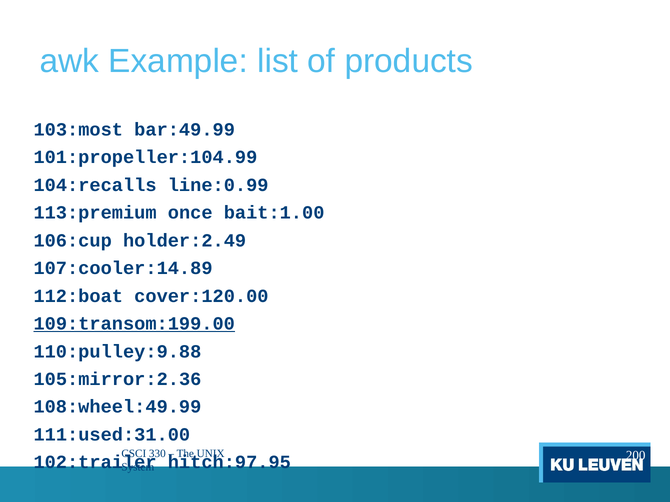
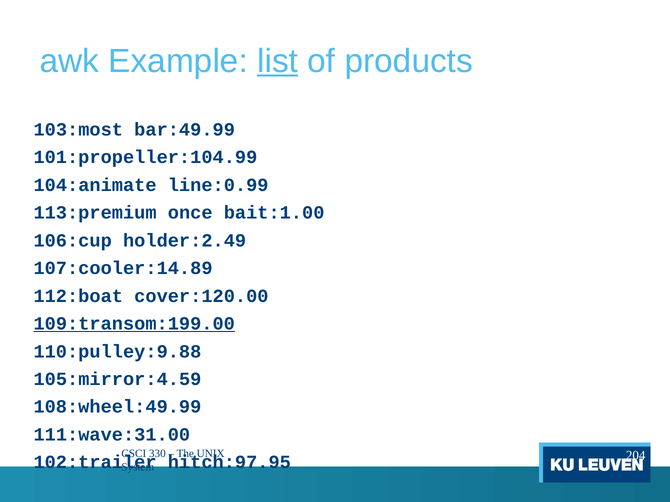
list underline: none -> present
104:recalls: 104:recalls -> 104:animate
105:mirror:2.36: 105:mirror:2.36 -> 105:mirror:4.59
111:used:31.00: 111:used:31.00 -> 111:wave:31.00
200: 200 -> 204
